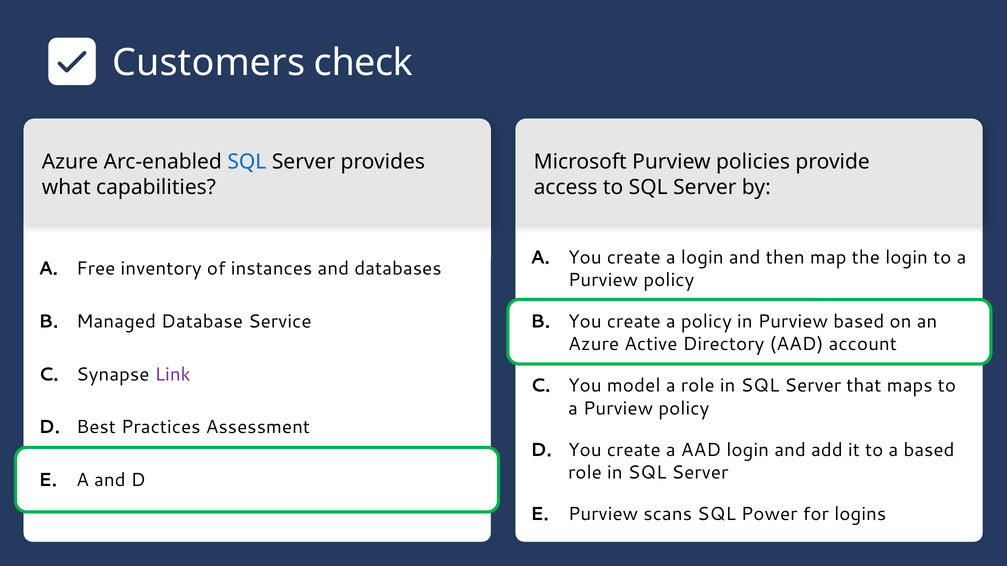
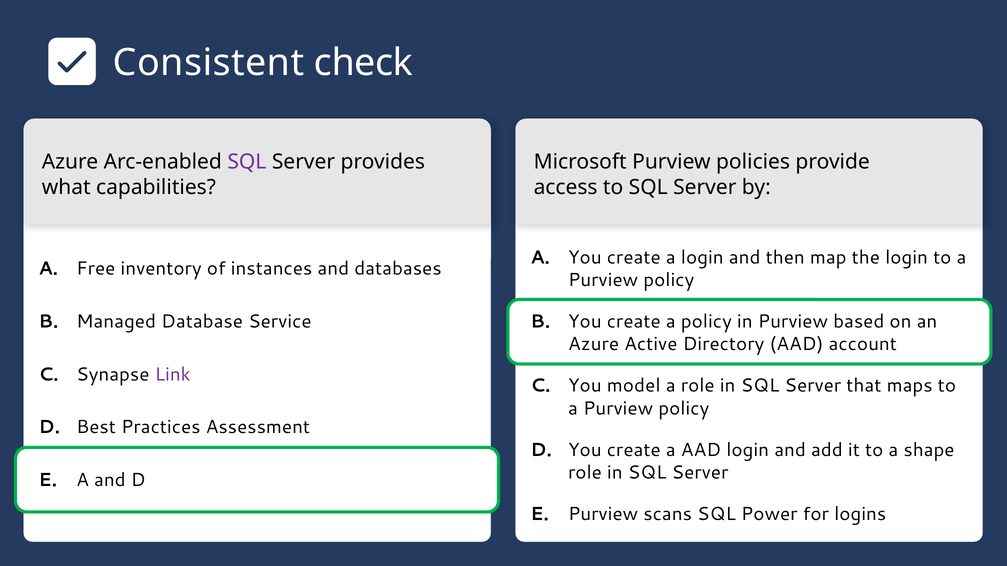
Customers: Customers -> Consistent
SQL at (247, 162) colour: blue -> purple
a based: based -> shape
